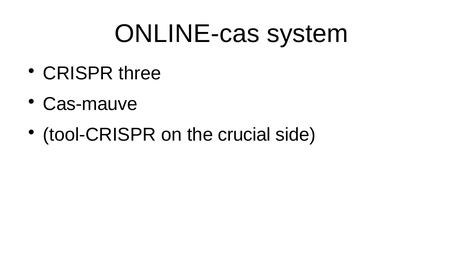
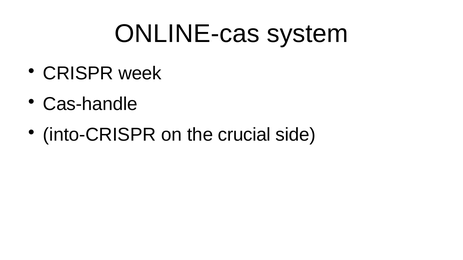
three: three -> week
Cas-mauve: Cas-mauve -> Cas-handle
tool-CRISPR: tool-CRISPR -> into-CRISPR
